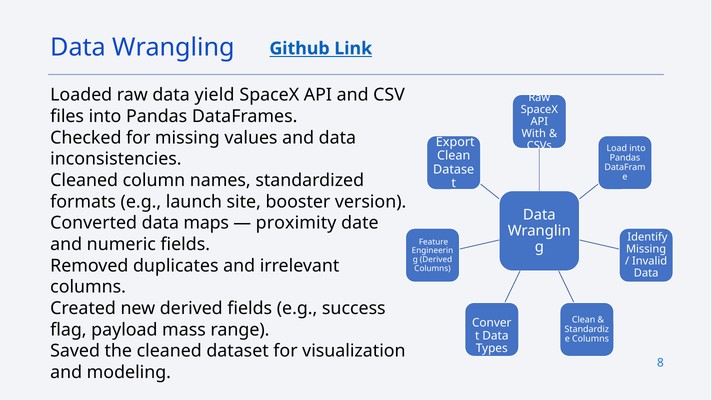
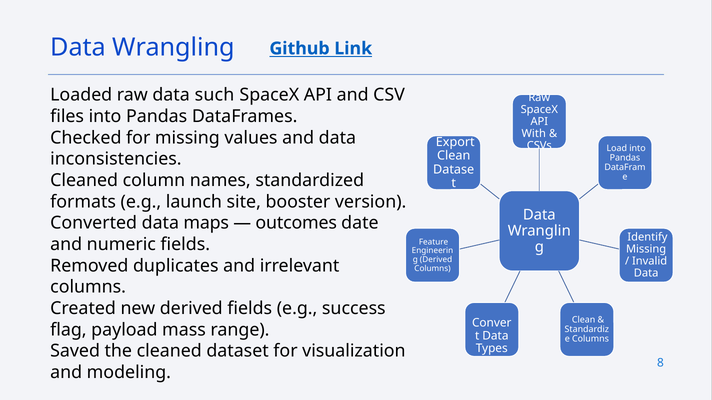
yield: yield -> such
proximity: proximity -> outcomes
